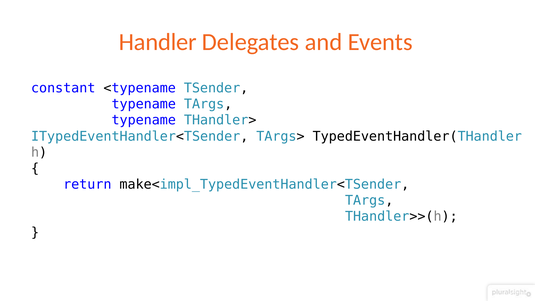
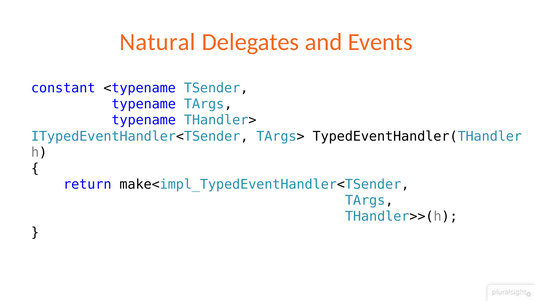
Handler: Handler -> Natural
